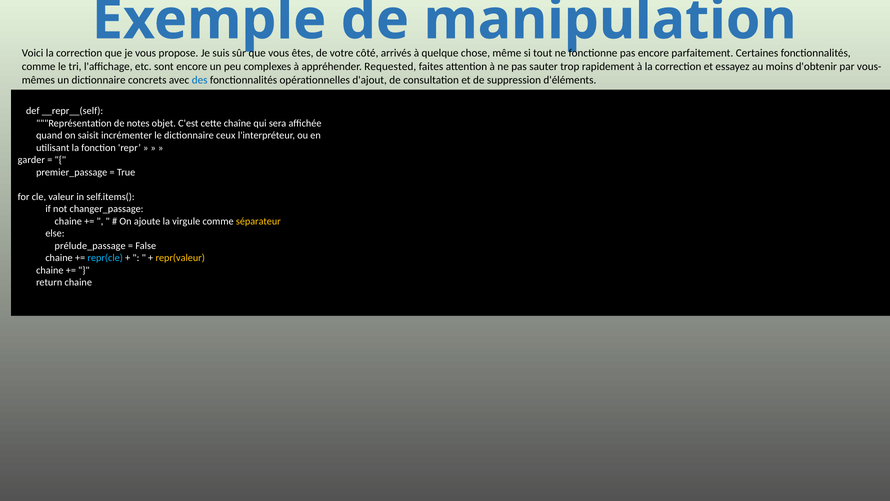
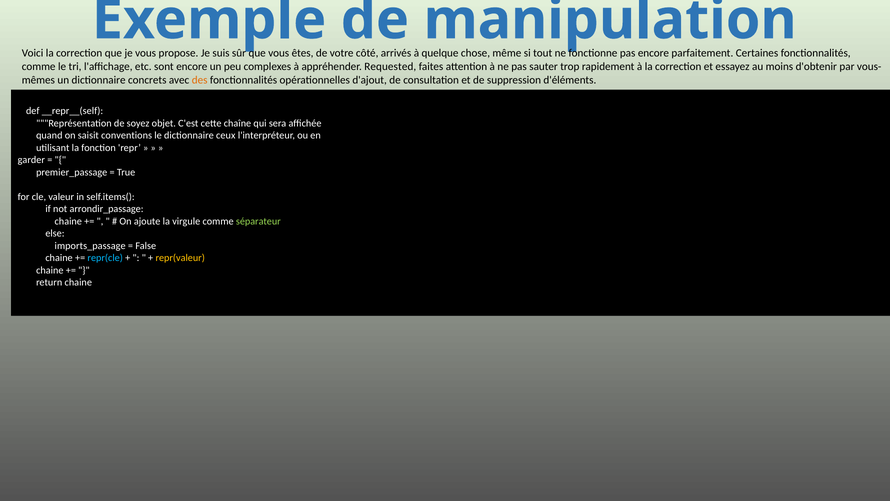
des colour: blue -> orange
notes: notes -> soyez
incrémenter: incrémenter -> conventions
changer_passage: changer_passage -> arrondir_passage
séparateur colour: yellow -> light green
prélude_passage: prélude_passage -> imports_passage
